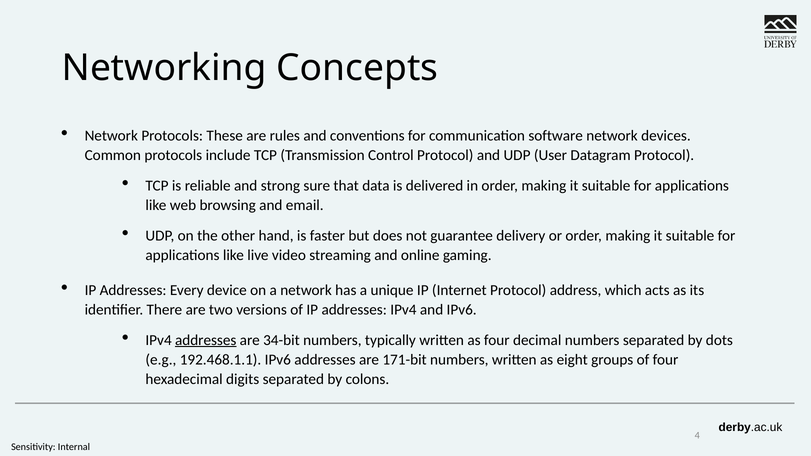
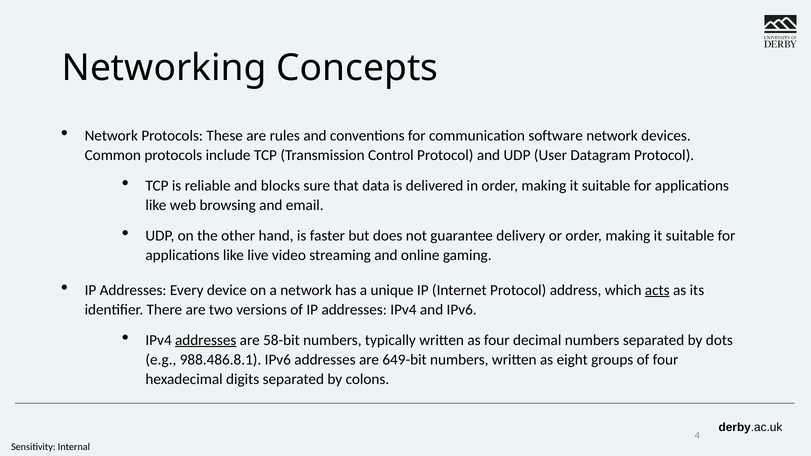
strong: strong -> blocks
acts underline: none -> present
34-bit: 34-bit -> 58-bit
192.468.1.1: 192.468.1.1 -> 988.486.8.1
171-bit: 171-bit -> 649-bit
